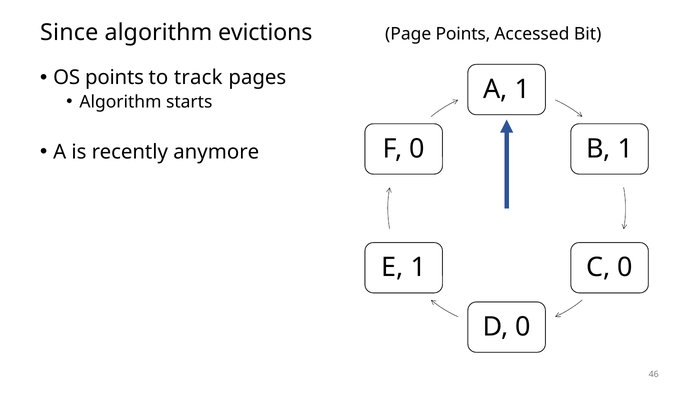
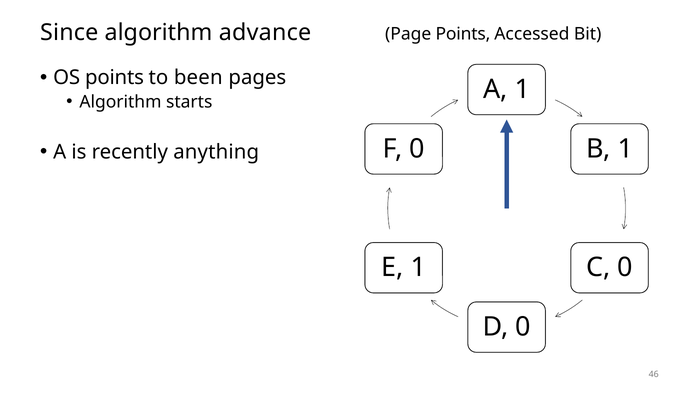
evictions: evictions -> advance
track: track -> been
anymore: anymore -> anything
